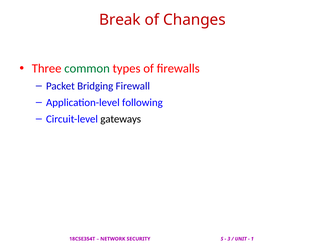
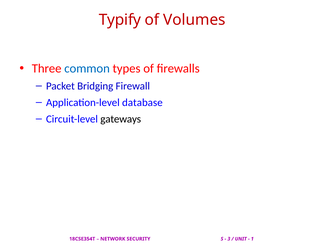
Break: Break -> Typify
Changes: Changes -> Volumes
common colour: green -> blue
following: following -> database
